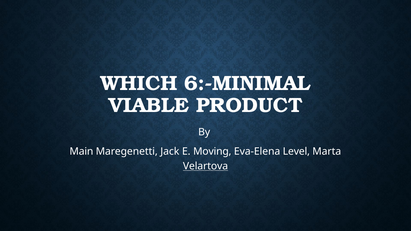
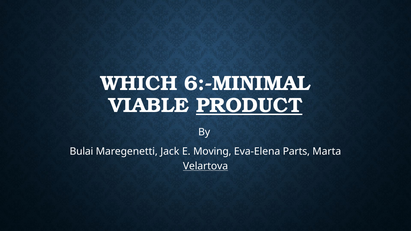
PRODUCT underline: none -> present
Main: Main -> Bulai
Level: Level -> Parts
